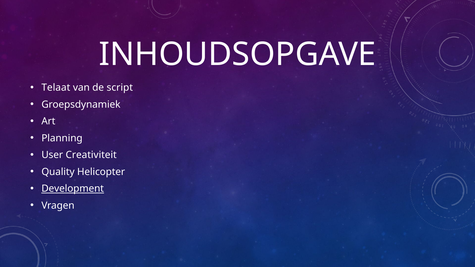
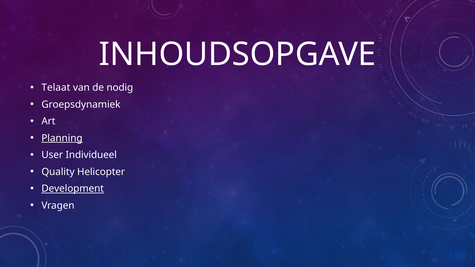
script: script -> nodig
Planning underline: none -> present
Creativiteit: Creativiteit -> Individueel
